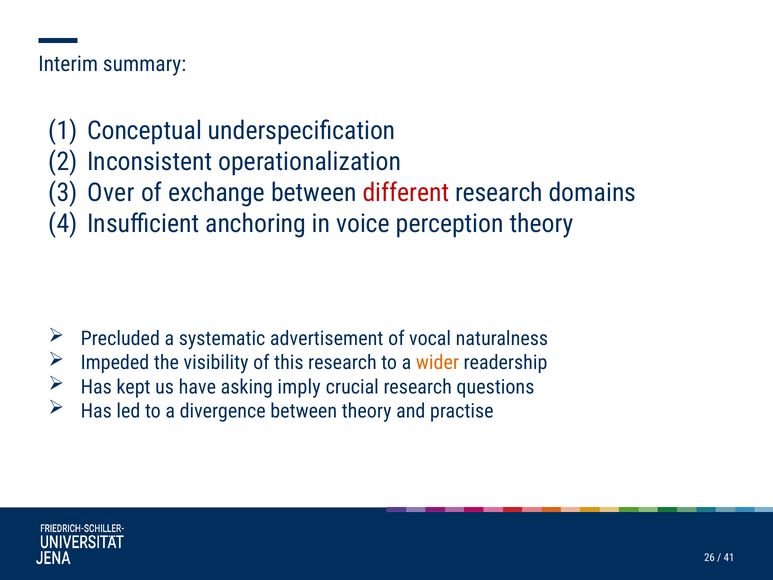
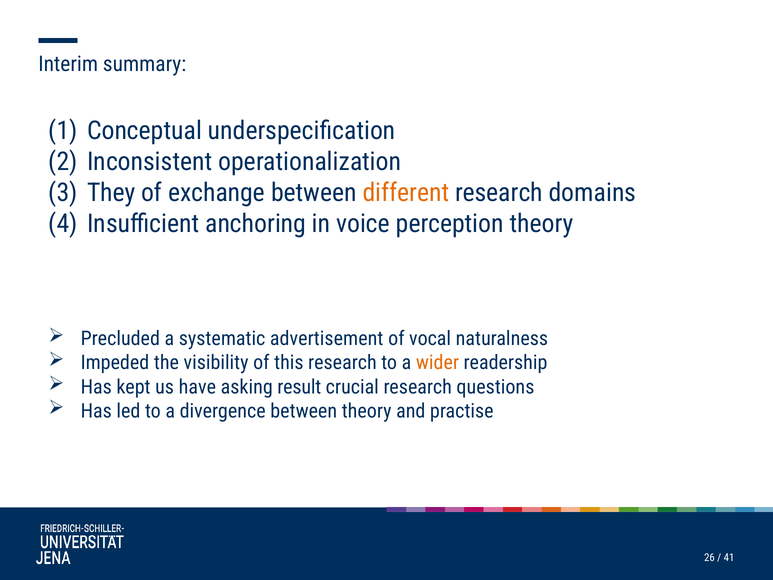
Over: Over -> They
different colour: red -> orange
imply: imply -> result
